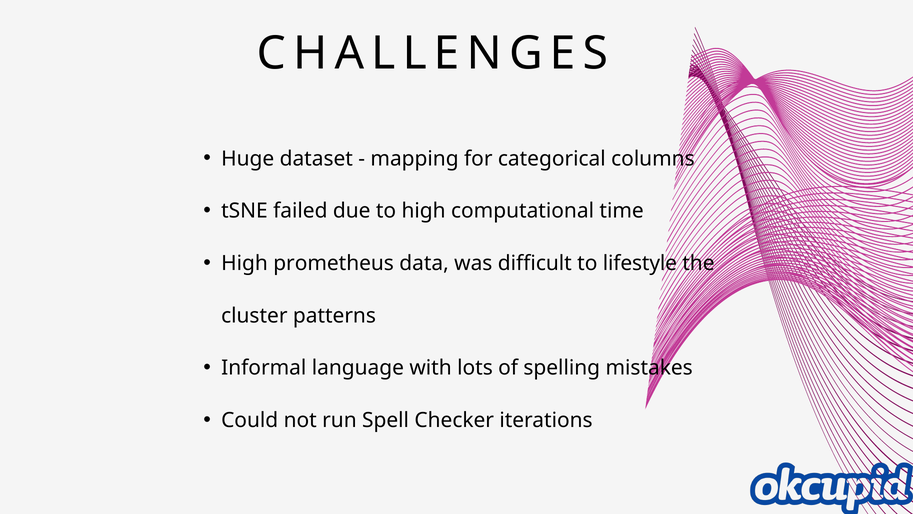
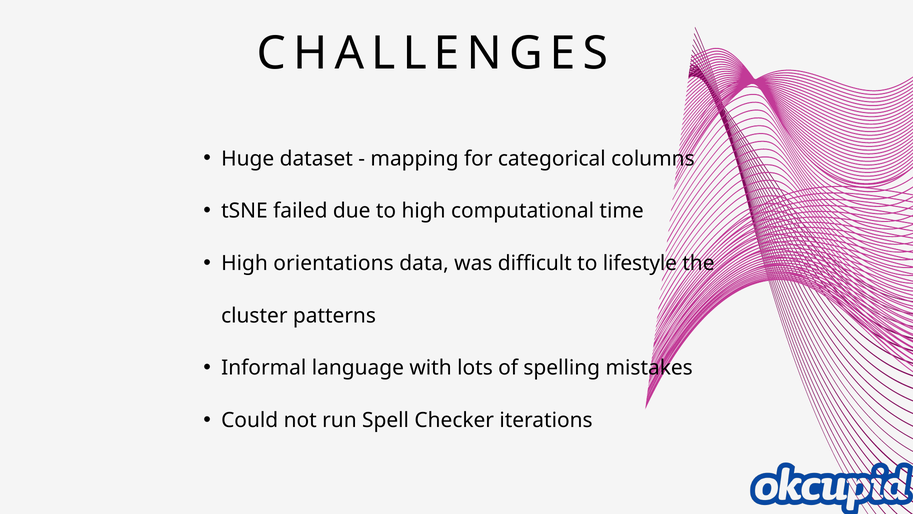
prometheus: prometheus -> orientations
